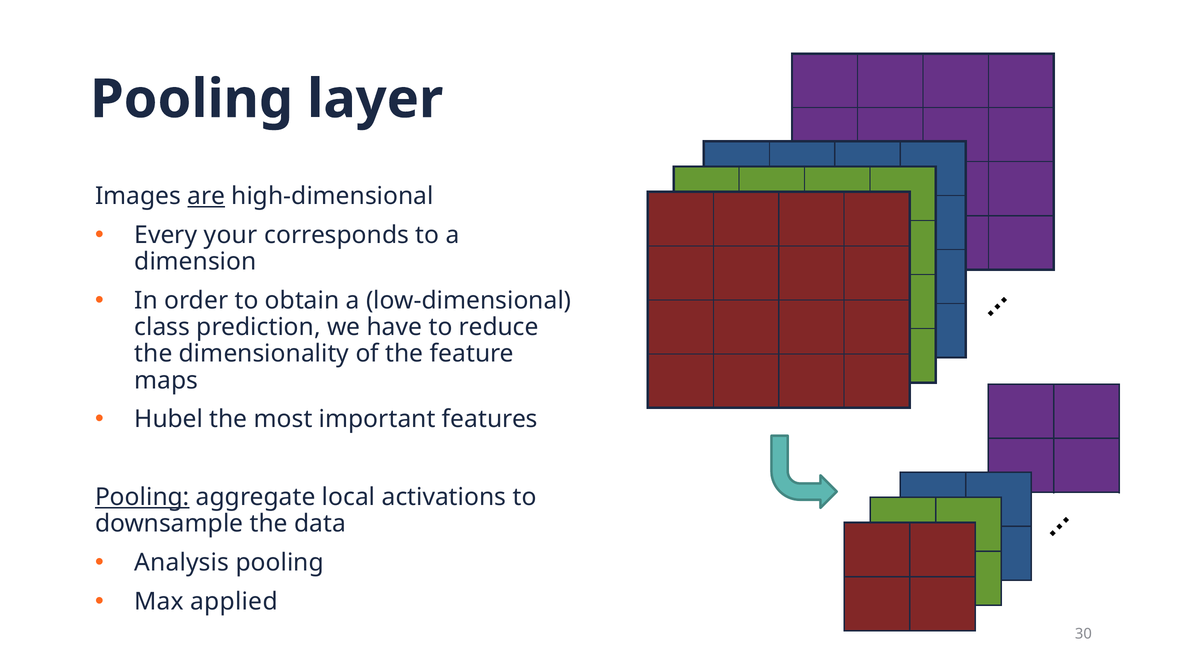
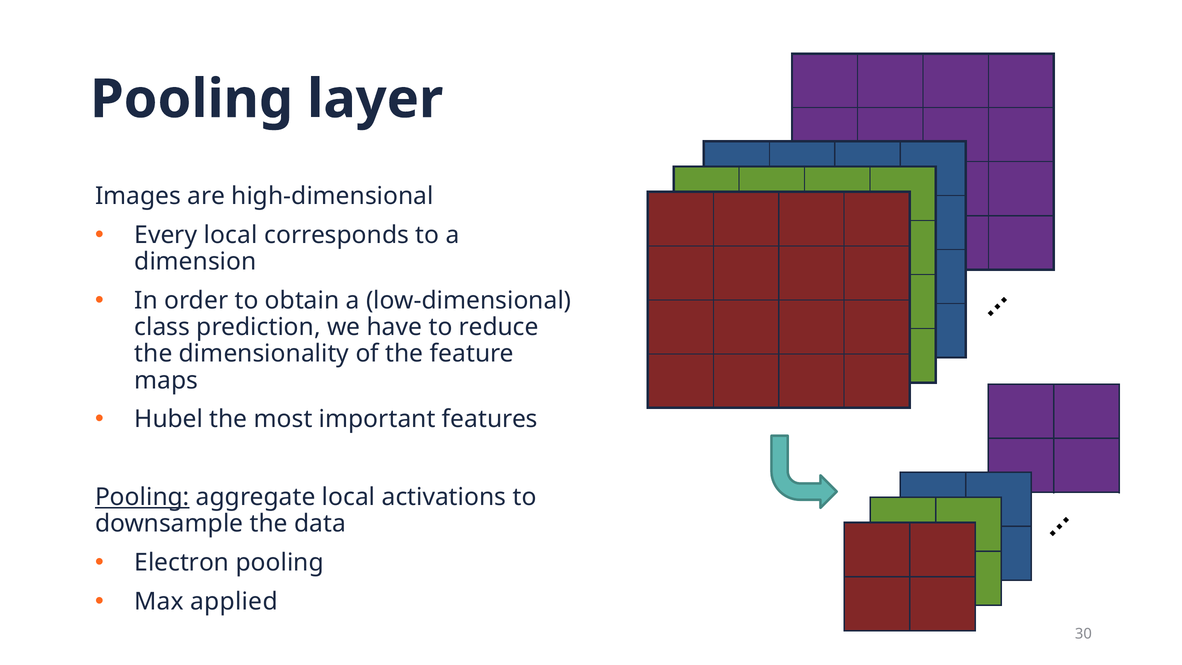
are underline: present -> none
Every your: your -> local
Analysis: Analysis -> Electron
